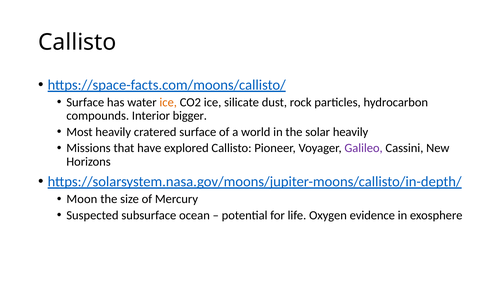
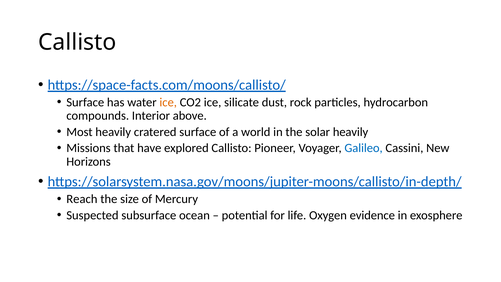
bigger: bigger -> above
Galileo colour: purple -> blue
Moon: Moon -> Reach
